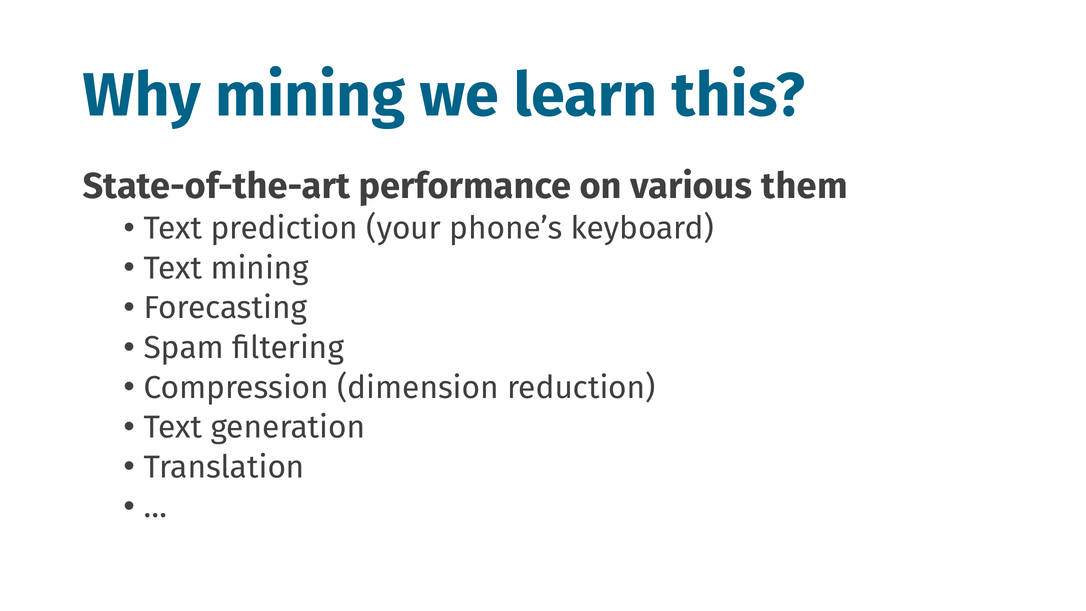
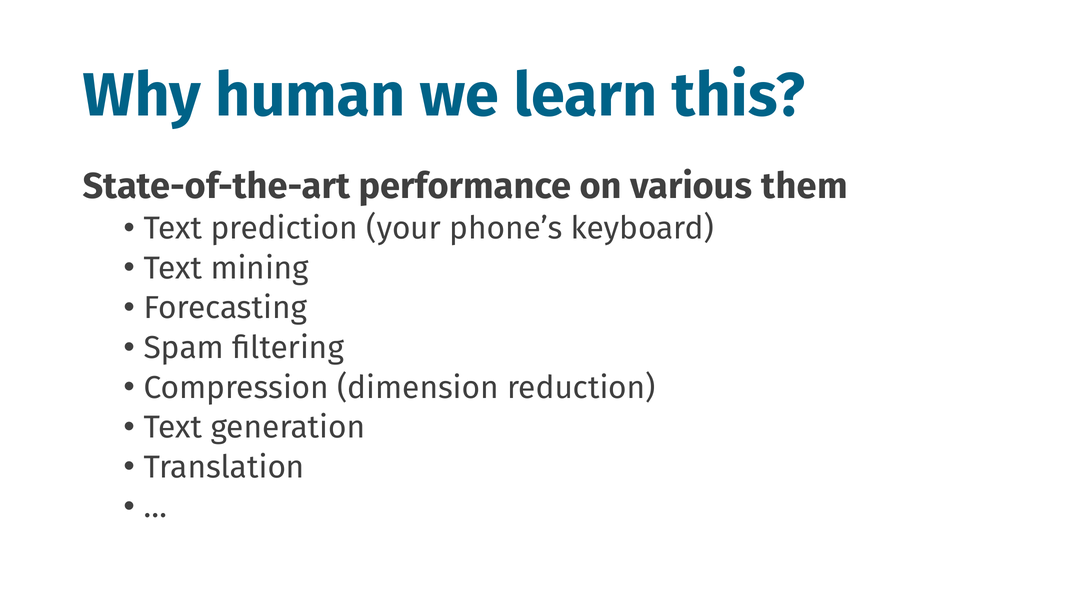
Why mining: mining -> human
